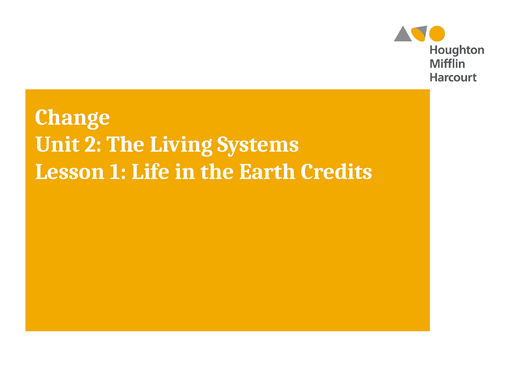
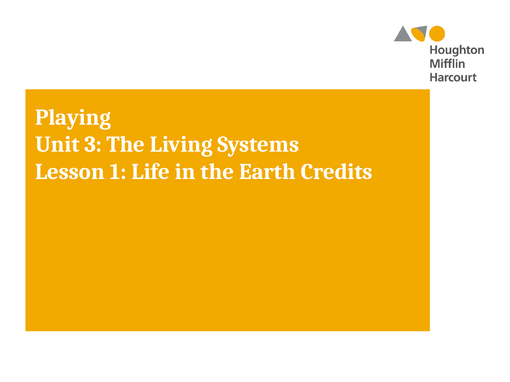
Change: Change -> Playing
2: 2 -> 3
